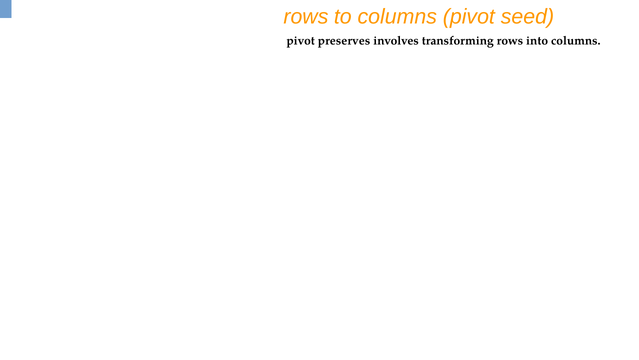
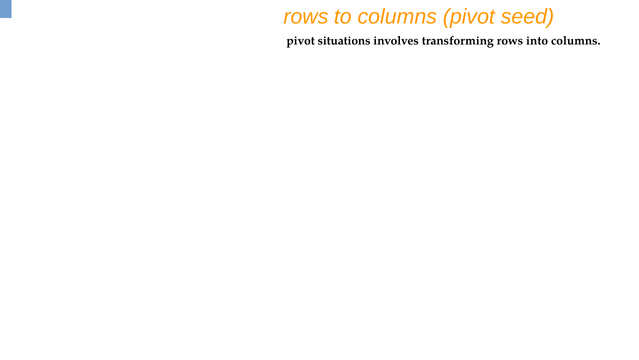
preserves: preserves -> situations
